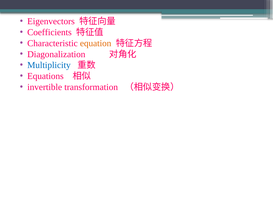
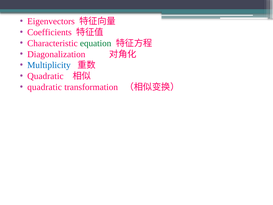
equation colour: orange -> green
Equations at (45, 76): Equations -> Quadratic
invertible at (45, 87): invertible -> quadratic
